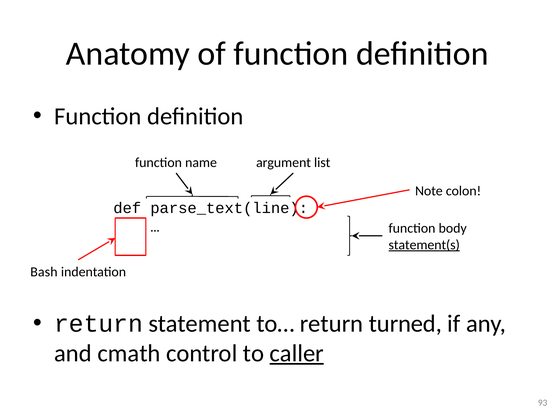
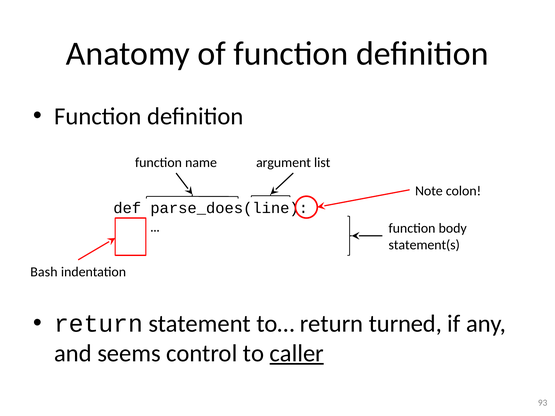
parse_text(line: parse_text(line -> parse_does(line
statement(s underline: present -> none
cmath: cmath -> seems
